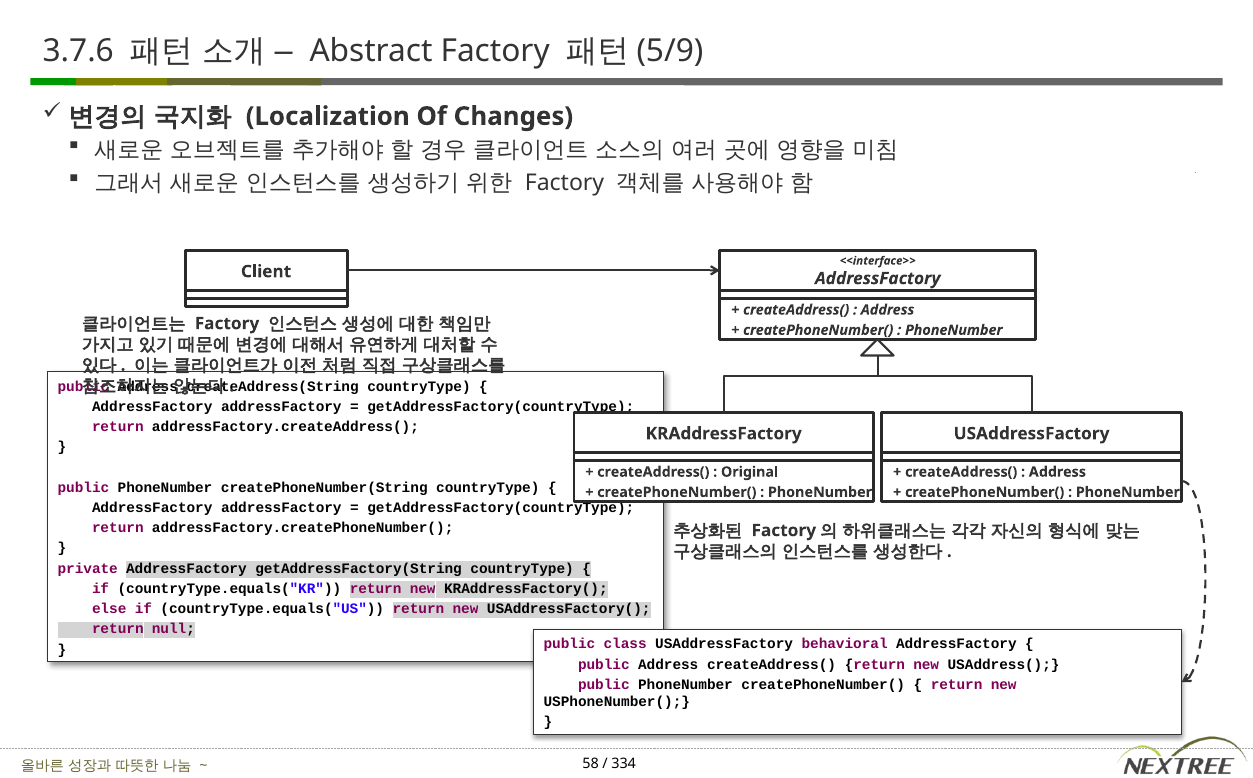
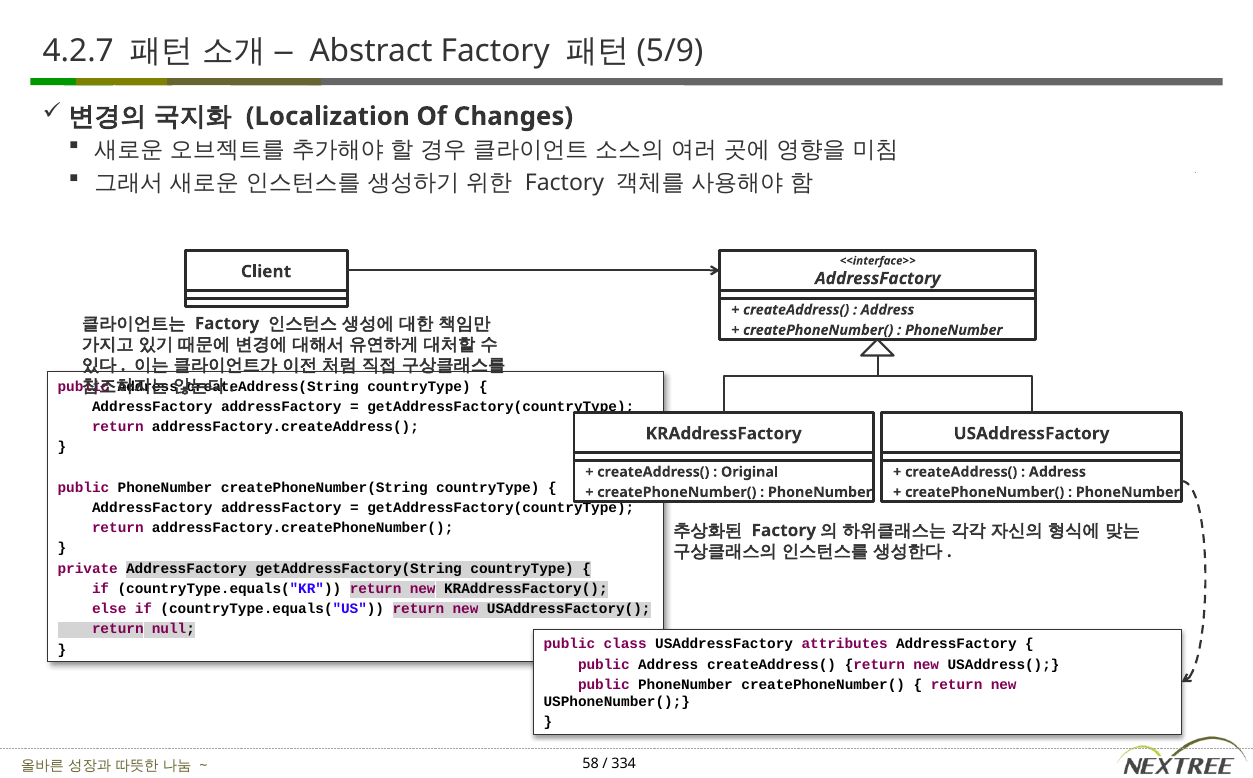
3.7.6: 3.7.6 -> 4.2.7
behavioral: behavioral -> attributes
